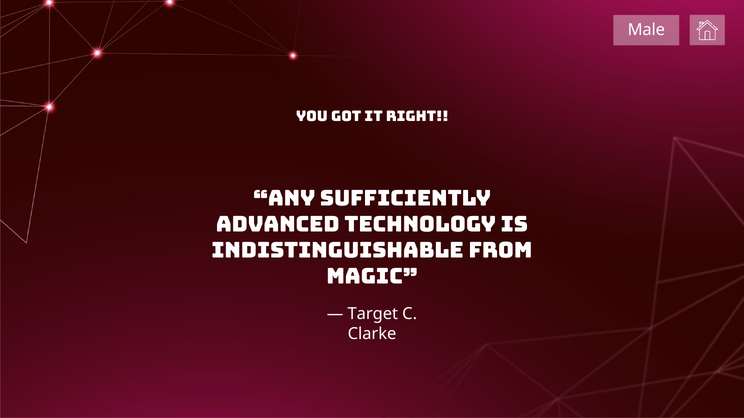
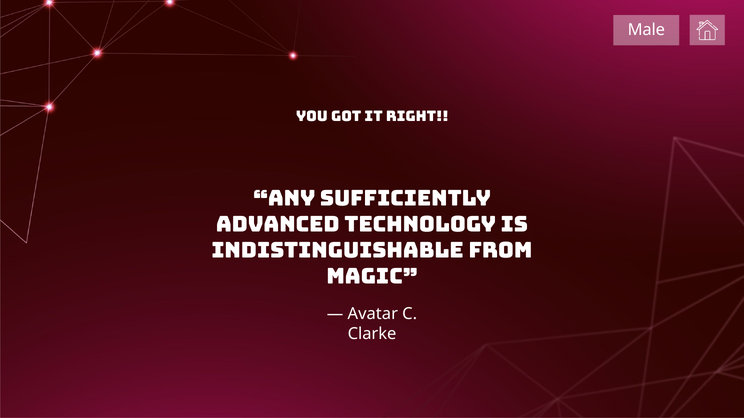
Target: Target -> Avatar
